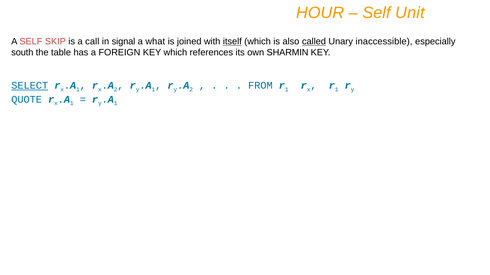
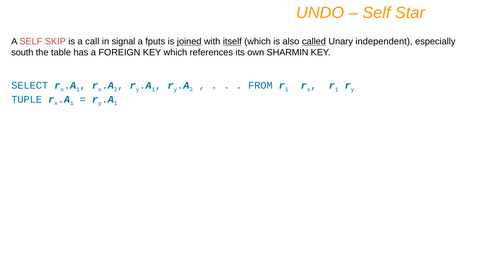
HOUR: HOUR -> UNDO
Unit: Unit -> Star
what: what -> fputs
joined underline: none -> present
inaccessible: inaccessible -> independent
SELECT underline: present -> none
QUOTE: QUOTE -> TUPLE
